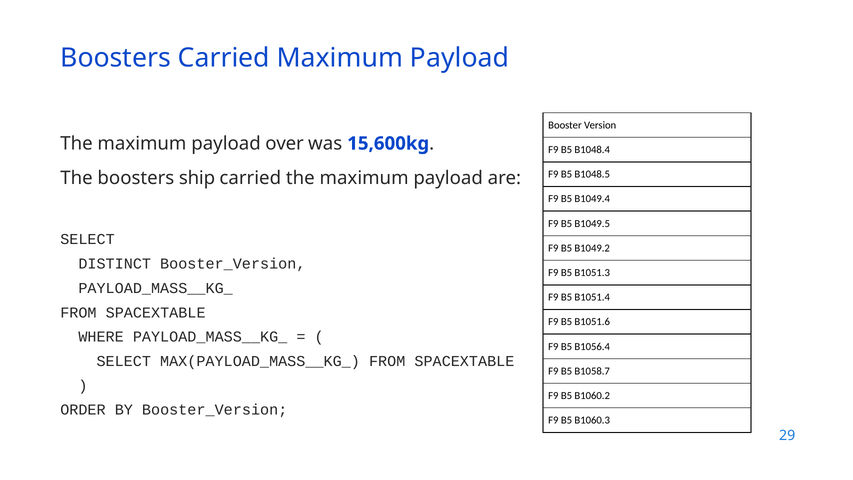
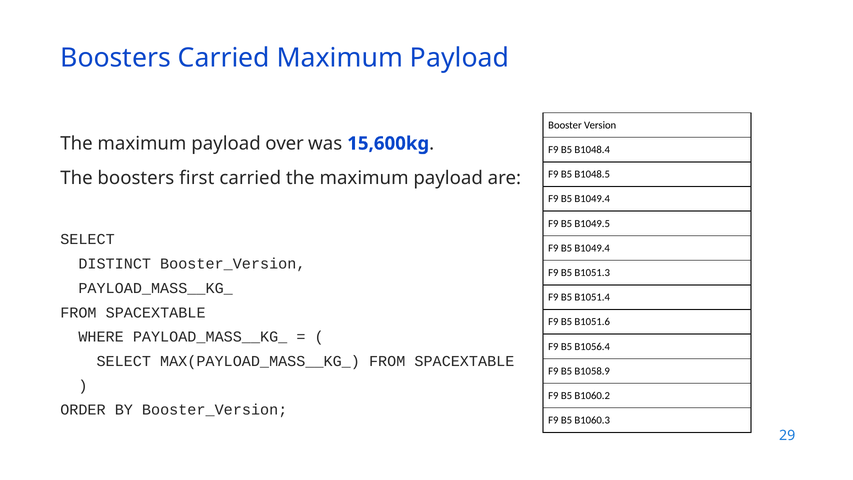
ship: ship -> first
B1049.2 at (592, 248): B1049.2 -> B1049.4
B1058.7: B1058.7 -> B1058.9
